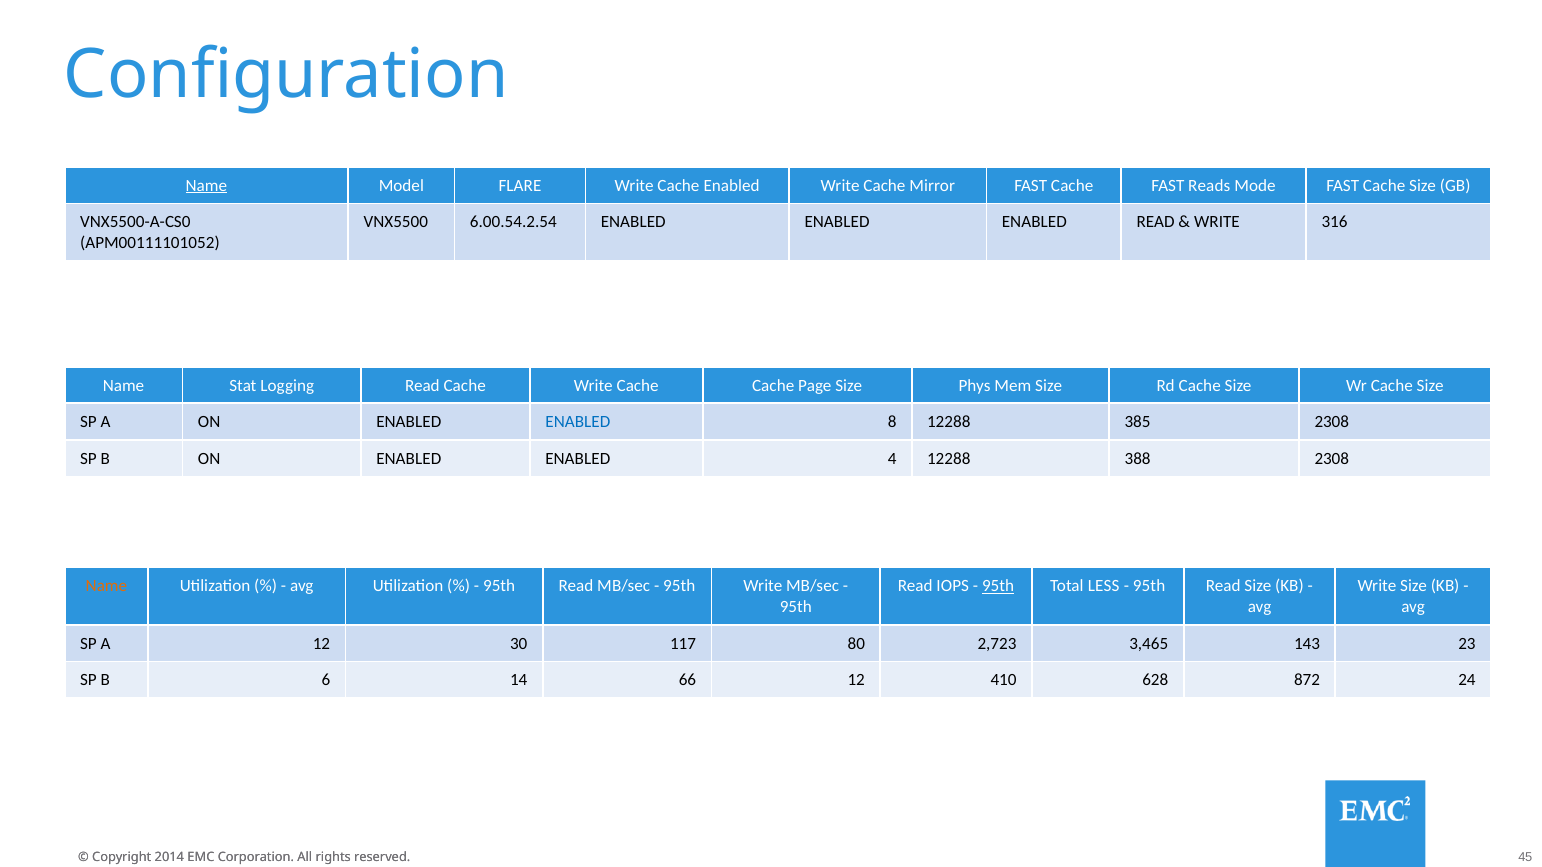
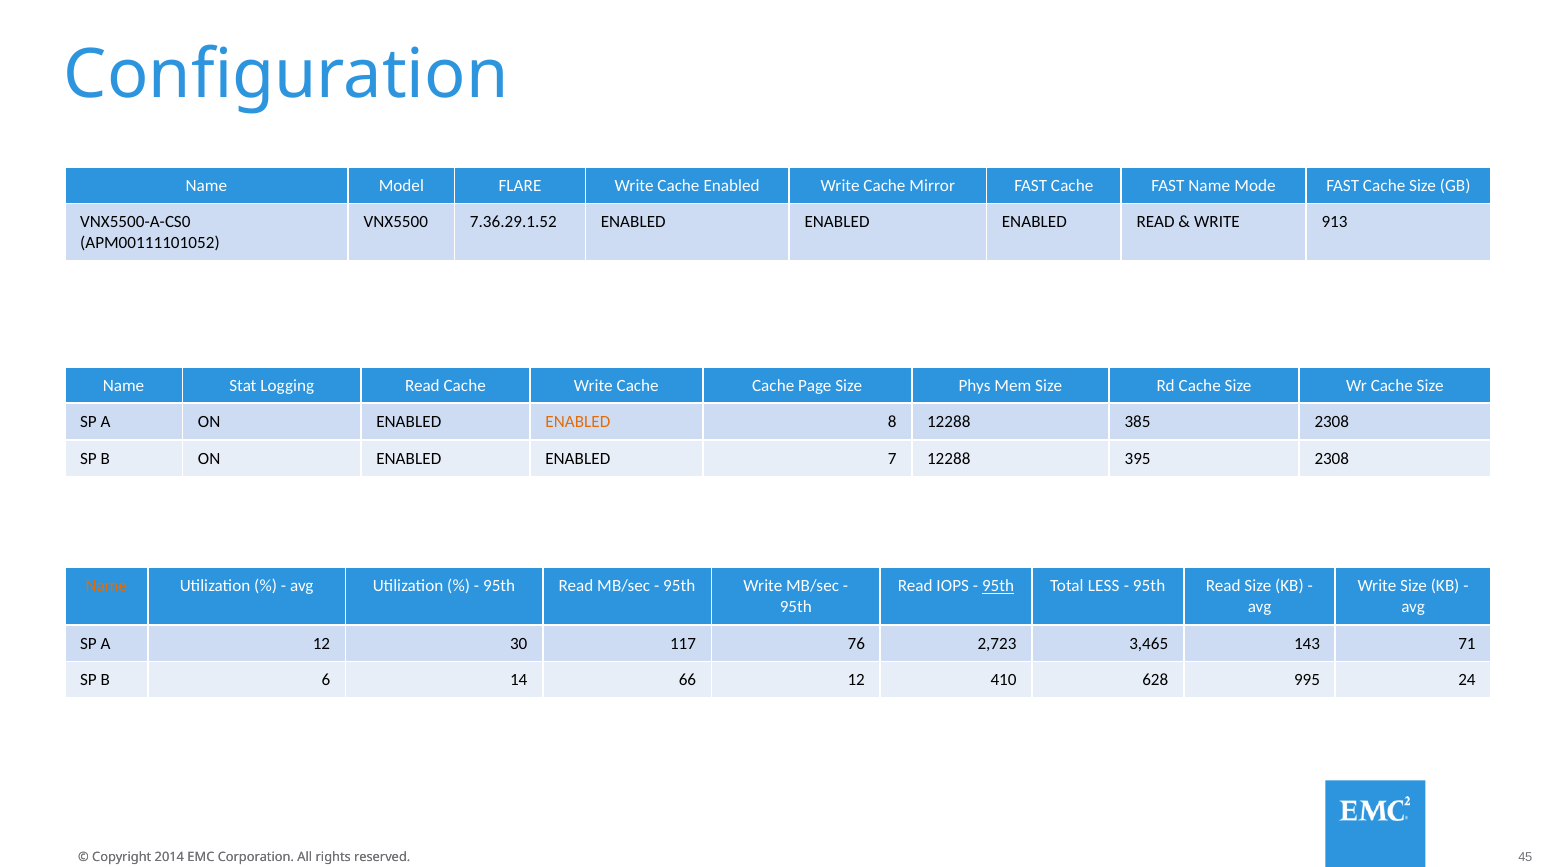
Name at (206, 186) underline: present -> none
FAST Reads: Reads -> Name
6.00.54.2.54: 6.00.54.2.54 -> 7.36.29.1.52
316: 316 -> 913
ENABLED at (578, 422) colour: blue -> orange
4: 4 -> 7
388: 388 -> 395
80: 80 -> 76
23: 23 -> 71
872: 872 -> 995
